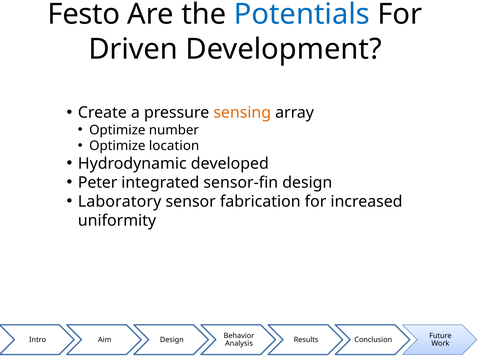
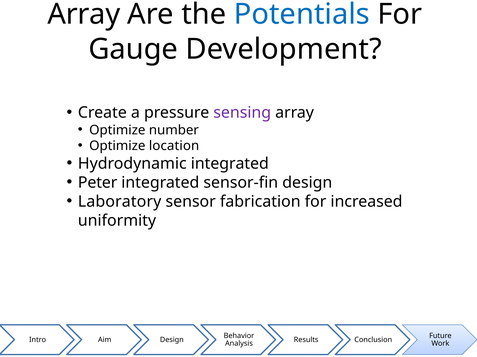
Festo at (84, 14): Festo -> Array
Driven: Driven -> Gauge
sensing colour: orange -> purple
Hydrodynamic developed: developed -> integrated
